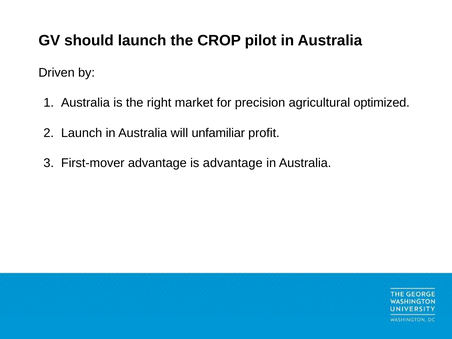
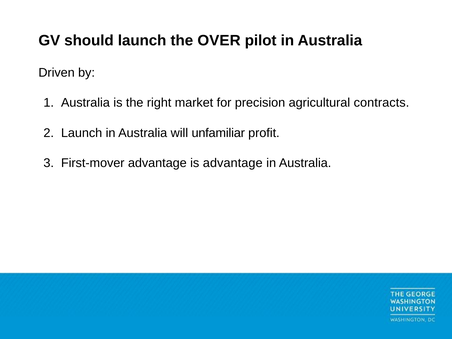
CROP: CROP -> OVER
optimized: optimized -> contracts
